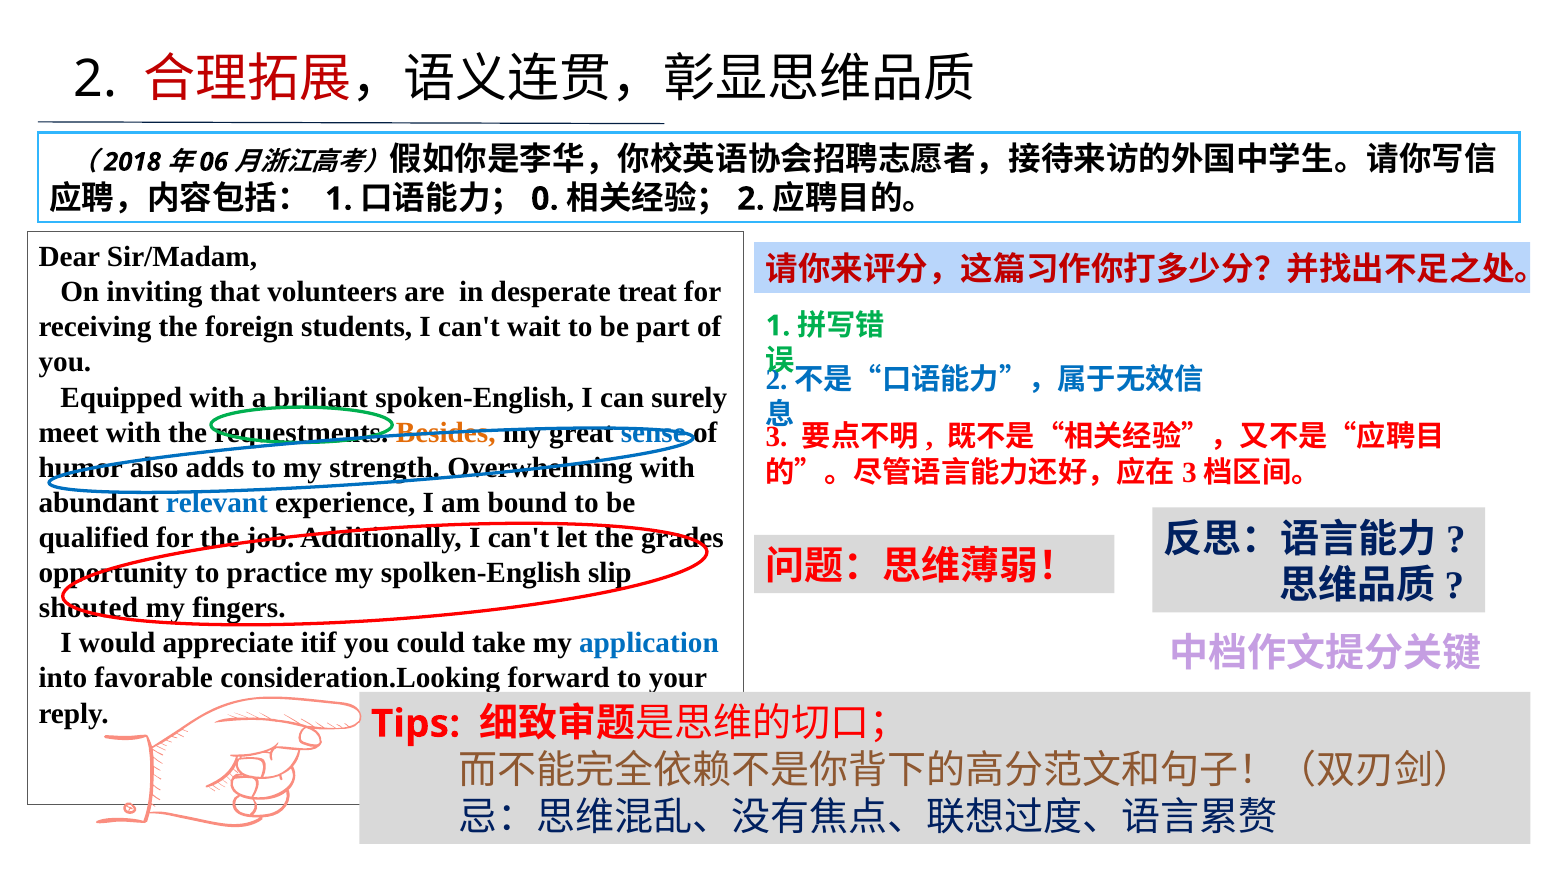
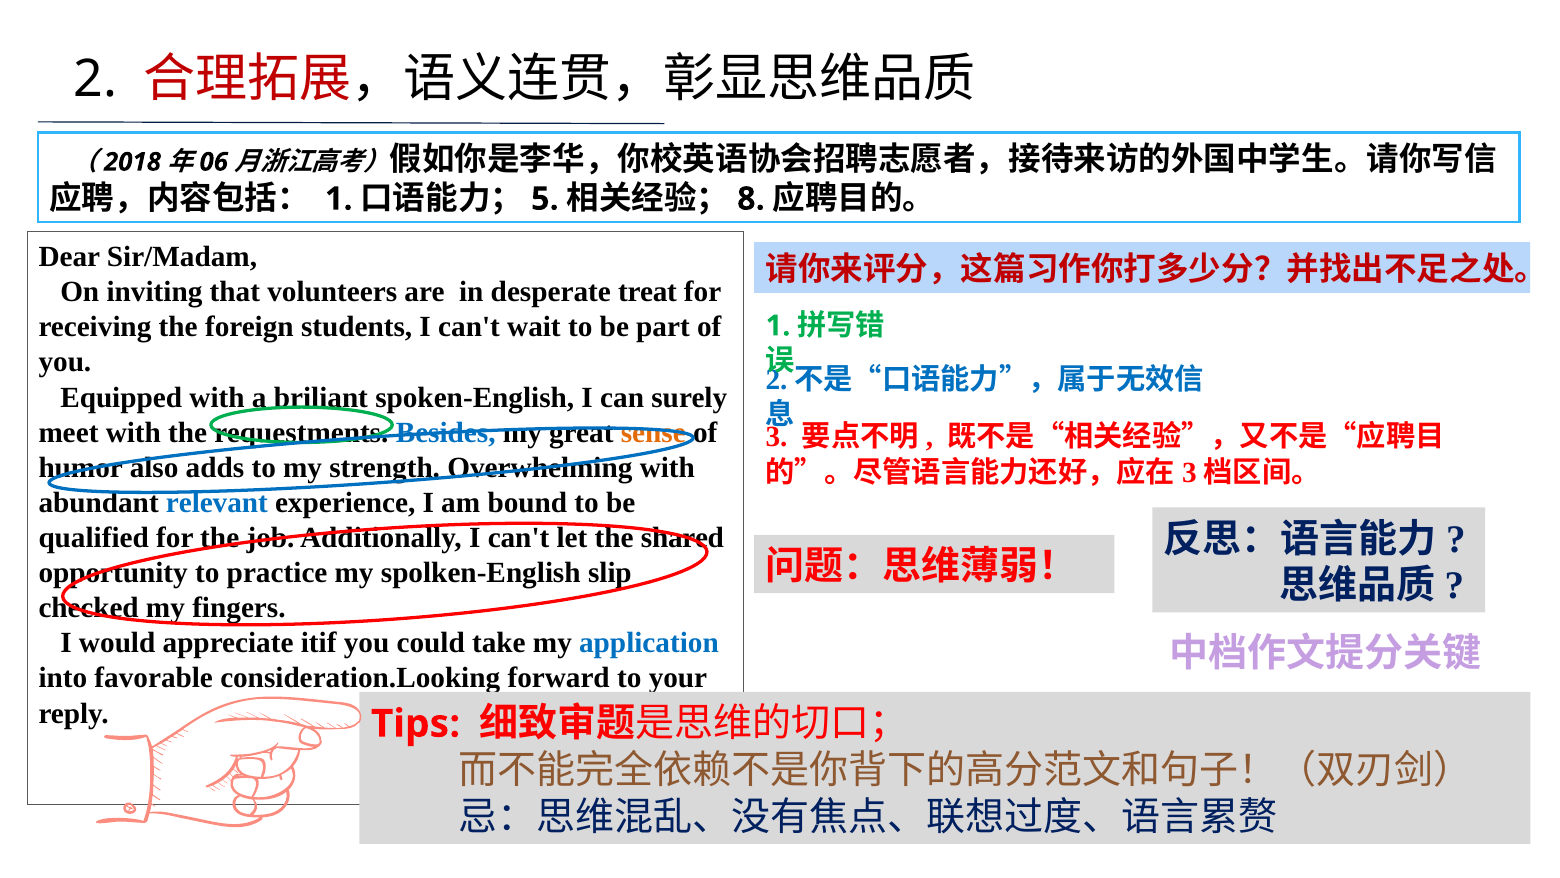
0: 0 -> 5
2 at (751, 199): 2 -> 8
Besides colour: orange -> blue
sense colour: blue -> orange
grades: grades -> shared
shouted: shouted -> checked
